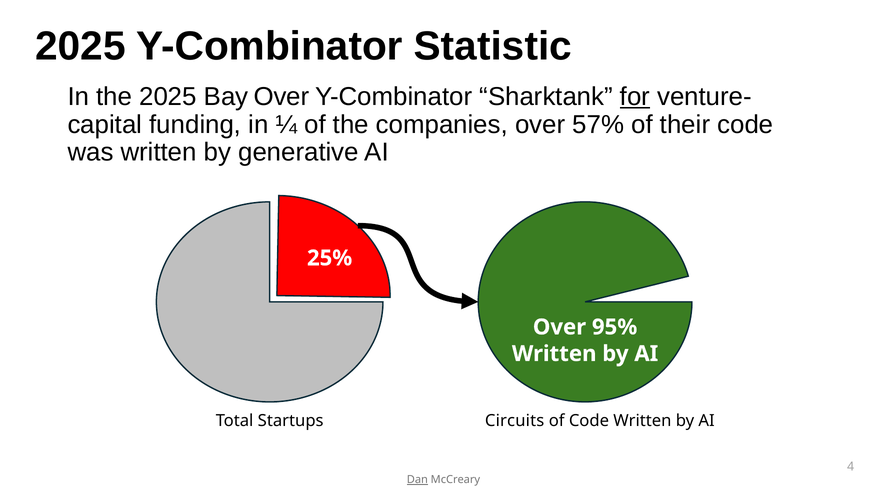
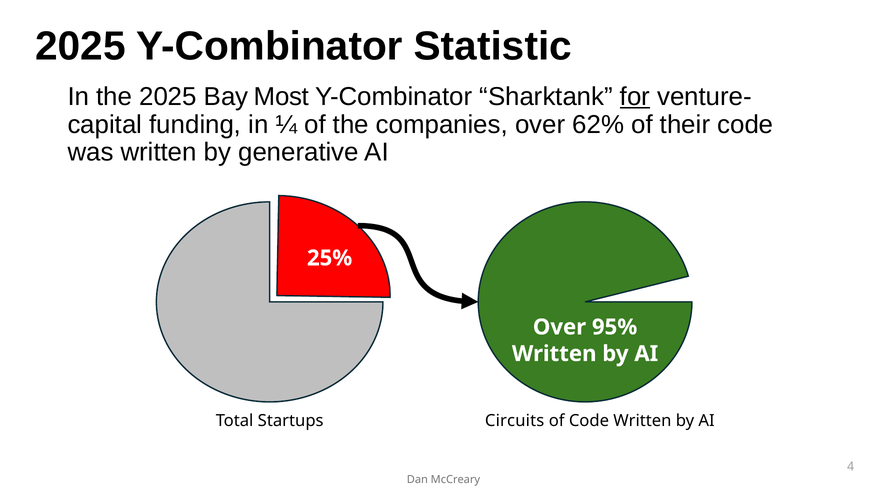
Bay Over: Over -> Most
57%: 57% -> 62%
Dan underline: present -> none
